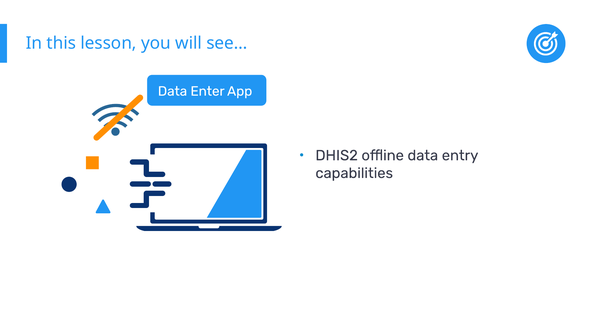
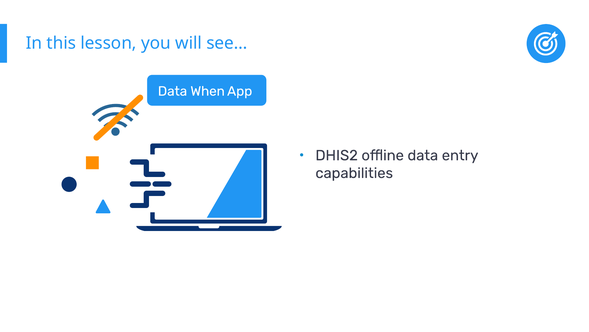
Enter: Enter -> When
